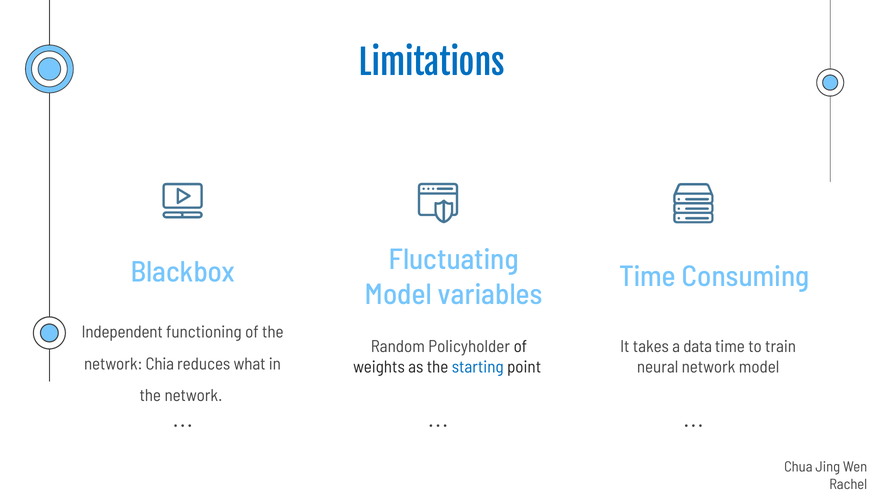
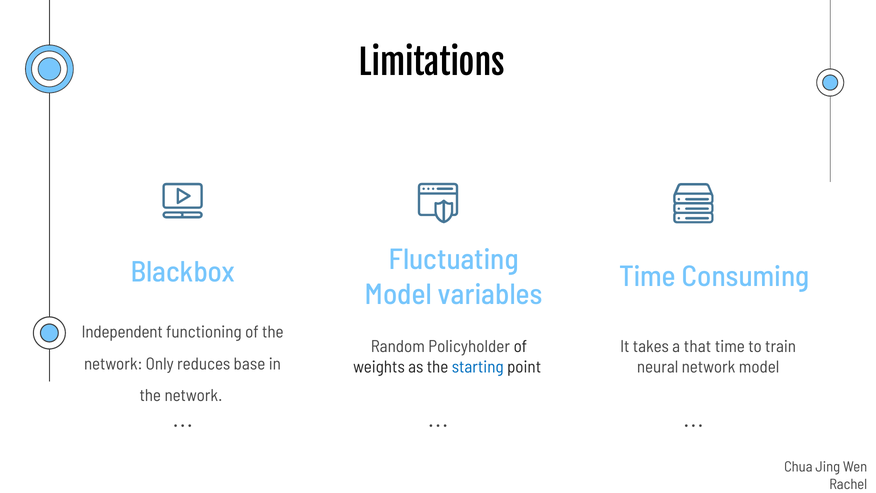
Limitations colour: blue -> black
data: data -> that
Chia: Chia -> Only
what: what -> base
